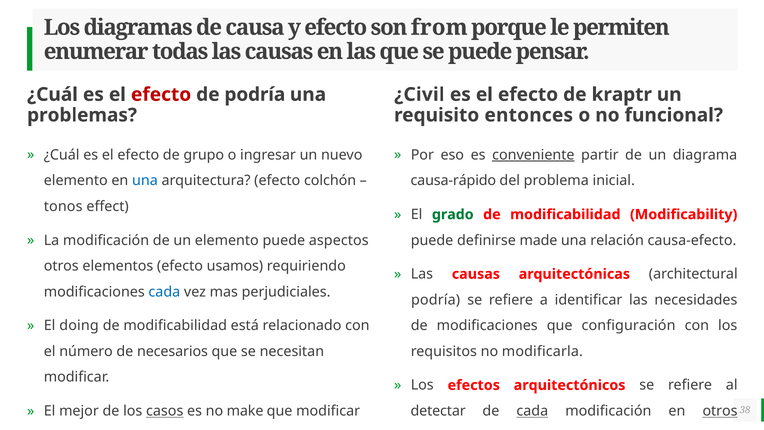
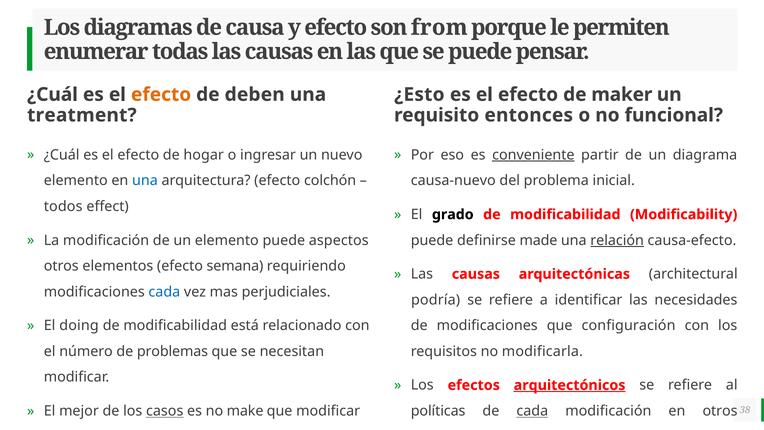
efecto at (161, 94) colour: red -> orange
de podría: podría -> deben
¿Civil: ¿Civil -> ¿Esto
kraptr: kraptr -> maker
problemas: problemas -> treatment
grupo: grupo -> hogar
causa-rápido: causa-rápido -> causa-nuevo
tonos: tonos -> todos
grado colour: green -> black
relación underline: none -> present
usamos: usamos -> semana
necesarios: necesarios -> problemas
arquitectónicos underline: none -> present
detectar: detectar -> políticas
otros at (720, 411) underline: present -> none
